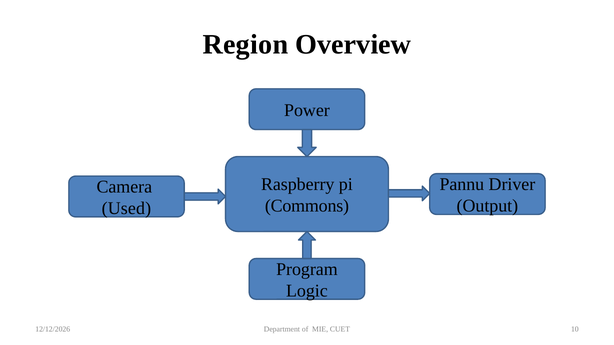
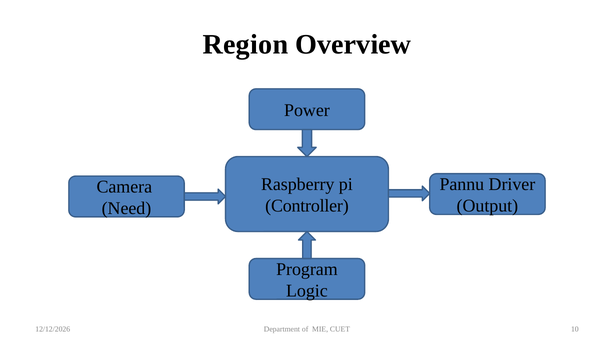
Commons: Commons -> Controller
Used: Used -> Need
